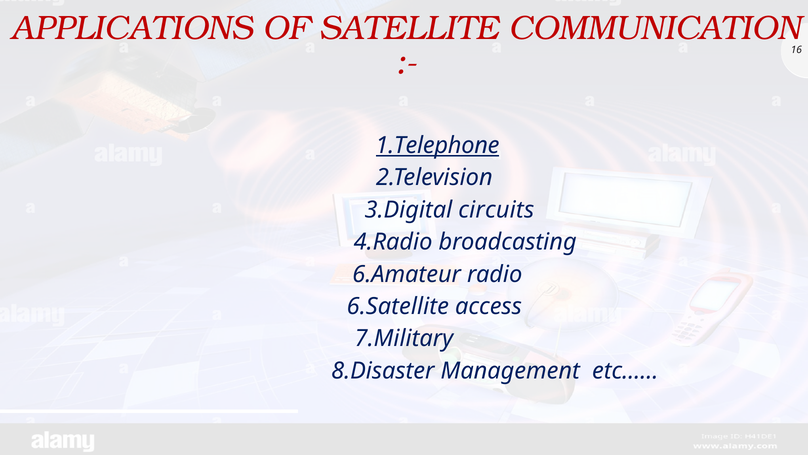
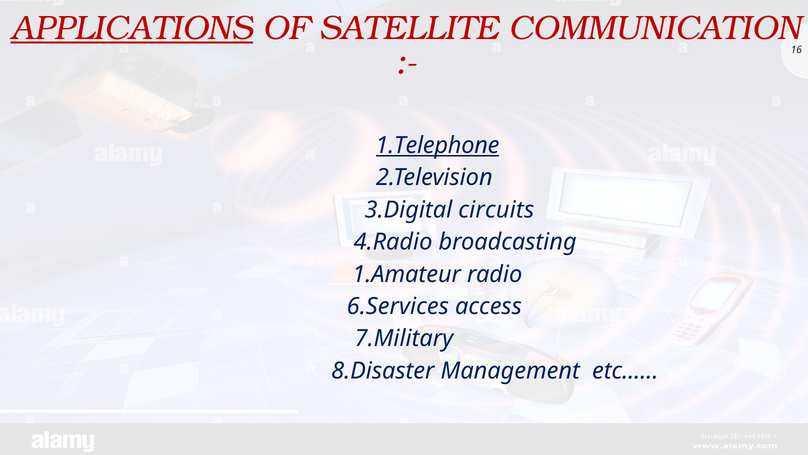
APPLICATIONS underline: none -> present
6.Amateur: 6.Amateur -> 1.Amateur
6.Satellite: 6.Satellite -> 6.Services
